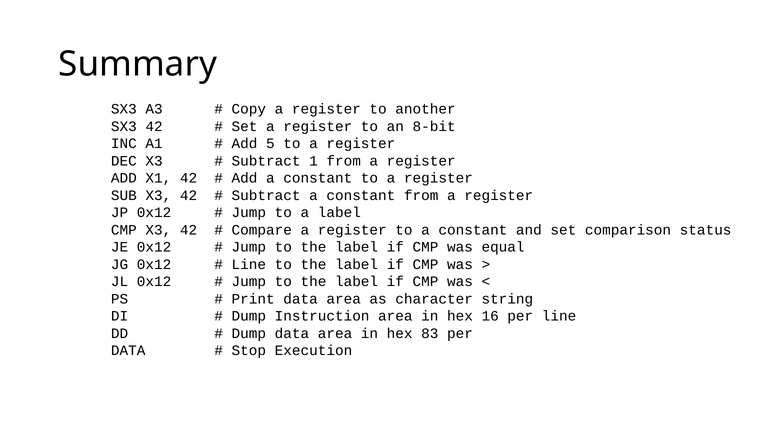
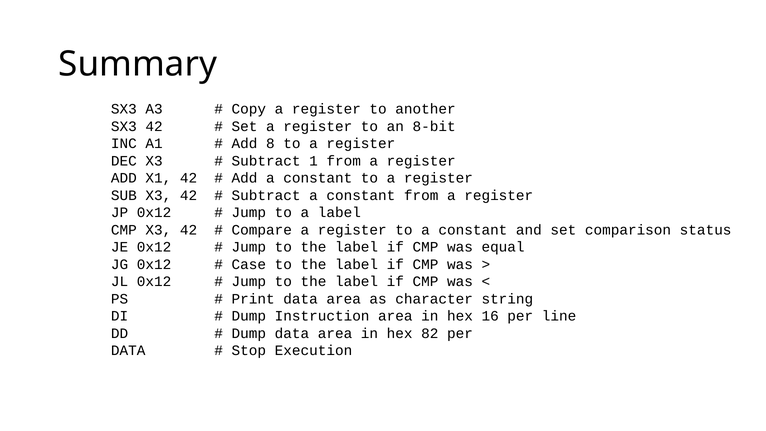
5: 5 -> 8
Line at (249, 264): Line -> Case
83: 83 -> 82
